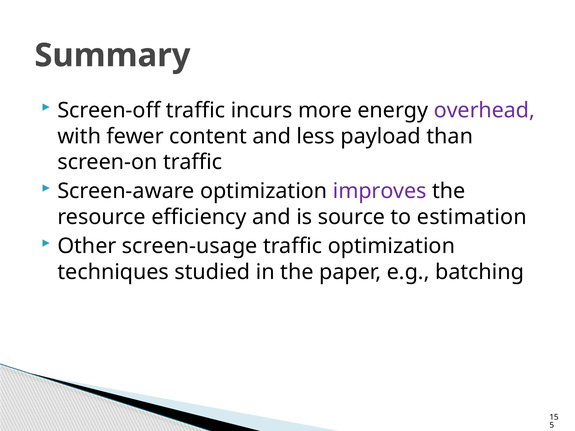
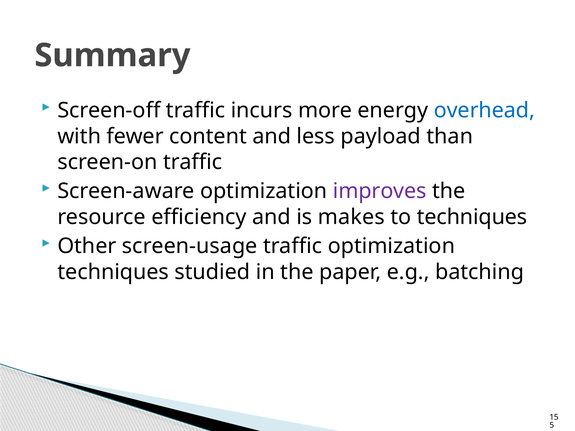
overhead colour: purple -> blue
source: source -> makes
to estimation: estimation -> techniques
